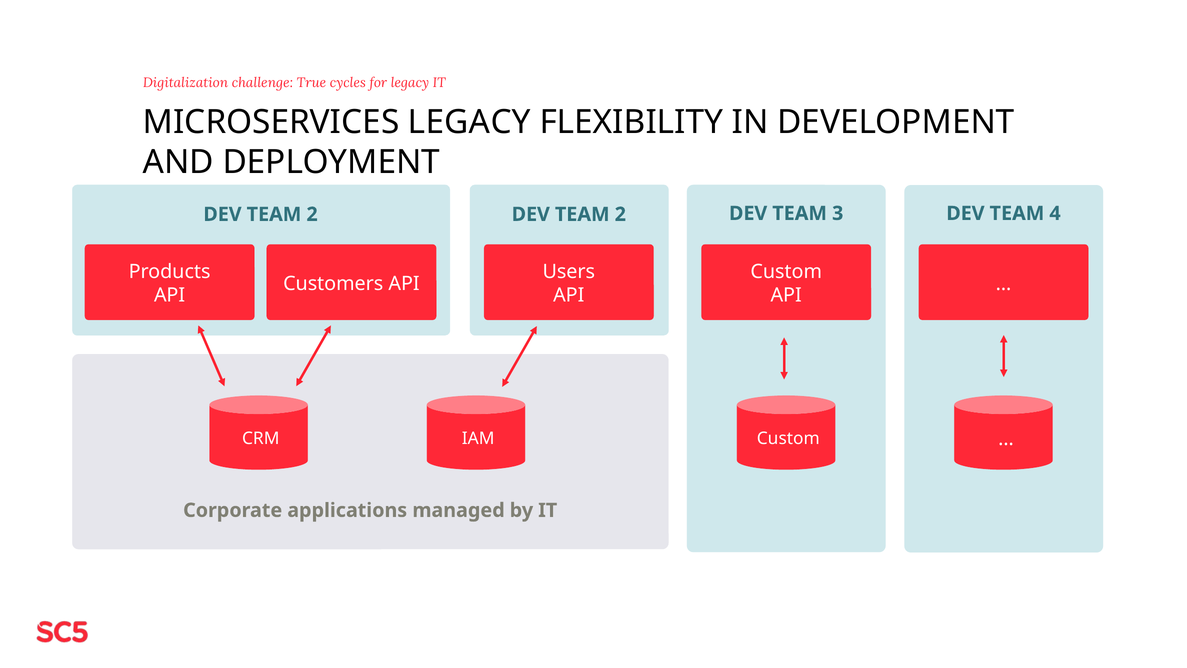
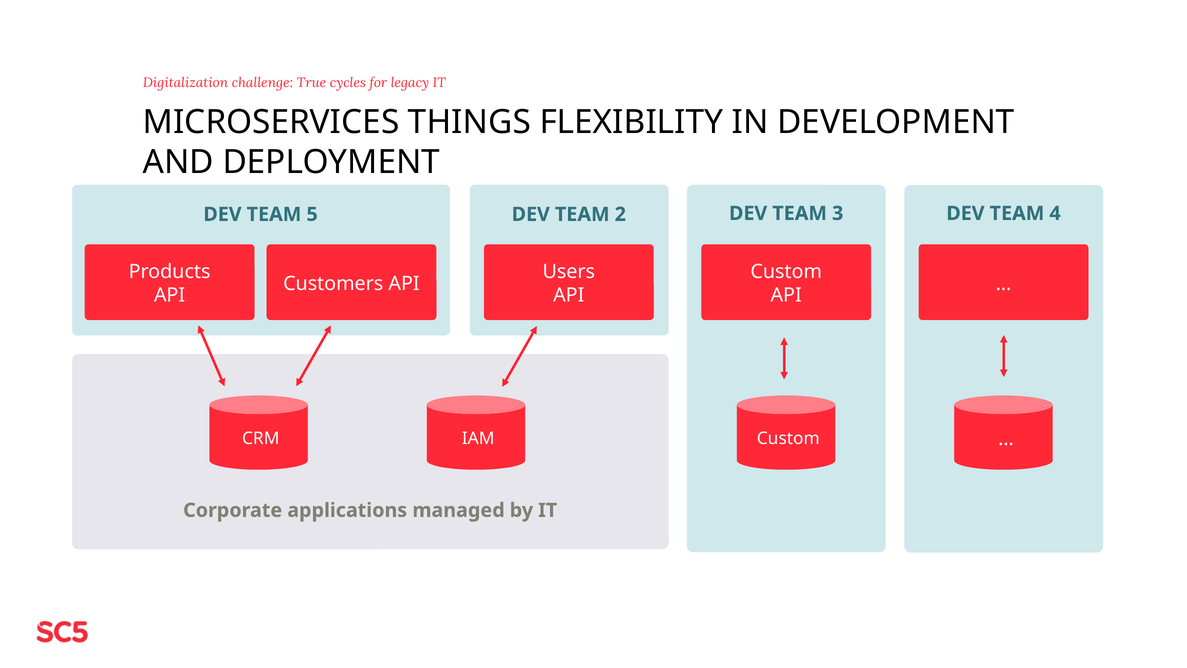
MICROSERVICES LEGACY: LEGACY -> THINGS
2 at (312, 214): 2 -> 5
